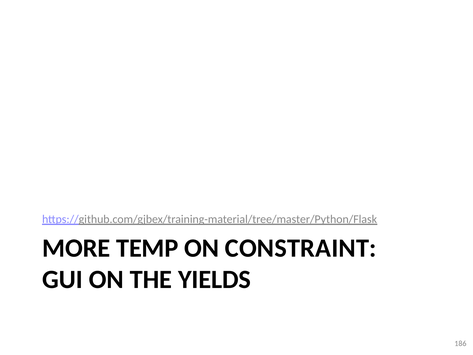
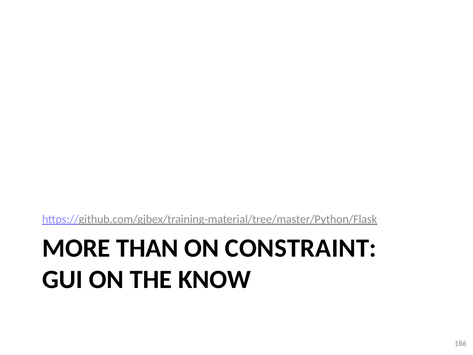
TEMP: TEMP -> THAN
YIELDS: YIELDS -> KNOW
